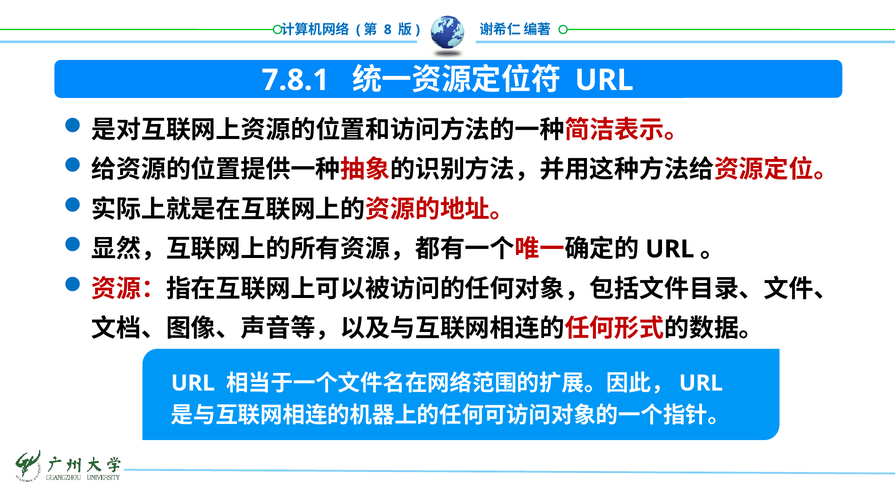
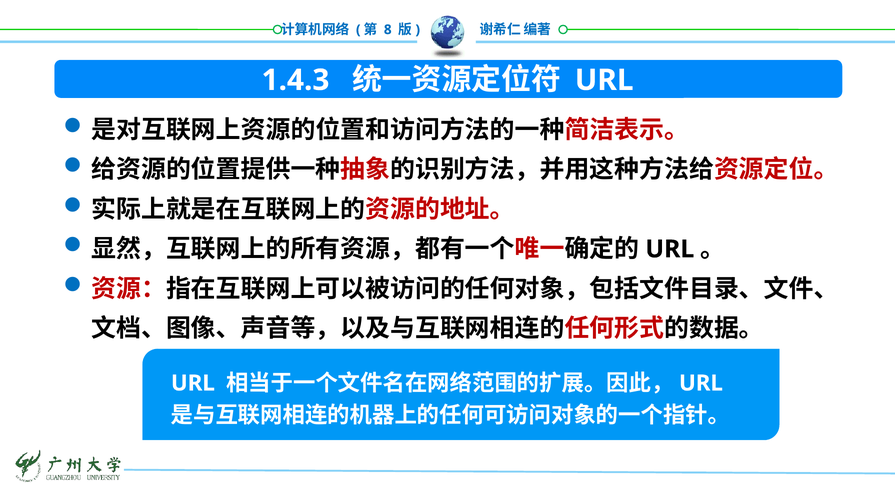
7.8.1: 7.8.1 -> 1.4.3
